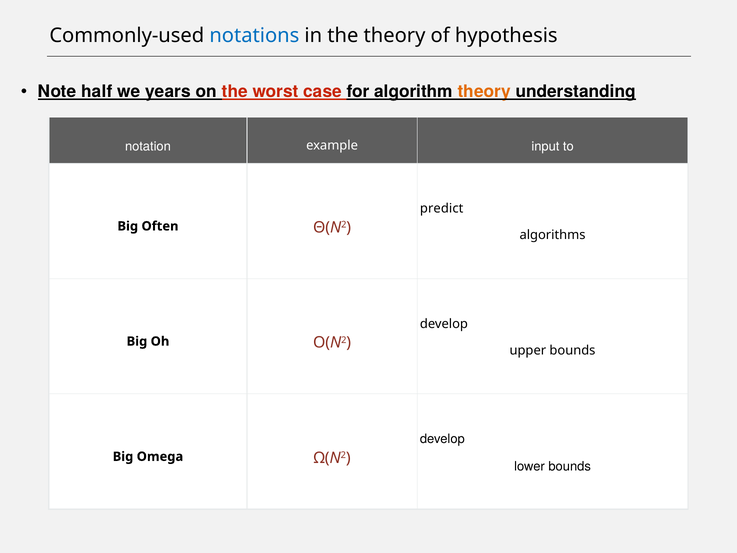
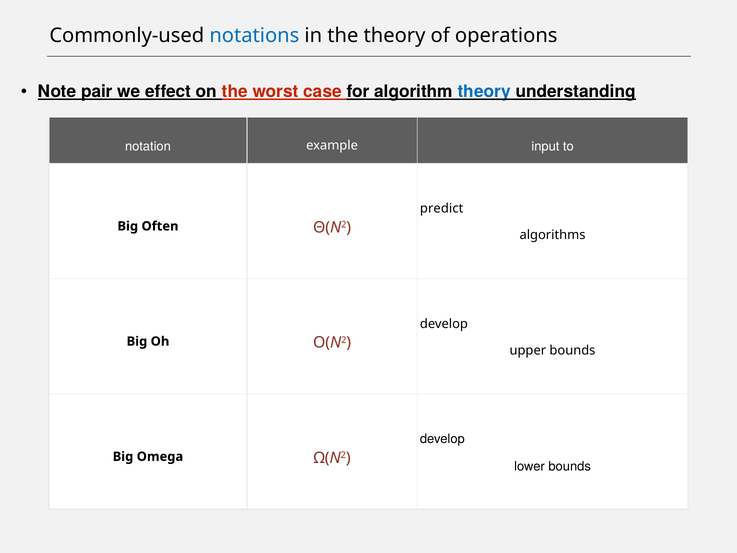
hypothesis: hypothesis -> operations
half: half -> pair
years: years -> effect
theory at (484, 91) colour: orange -> blue
